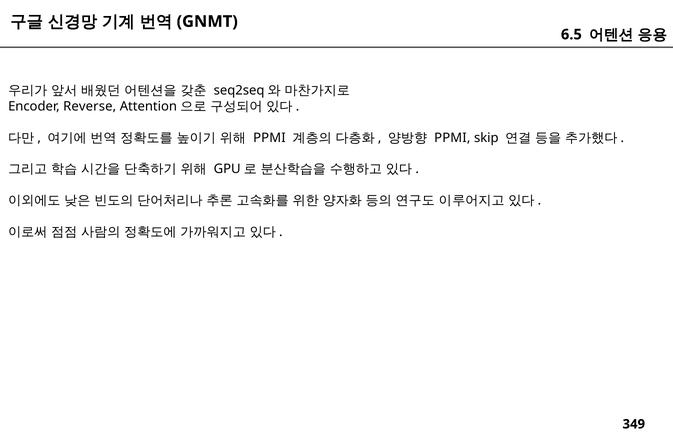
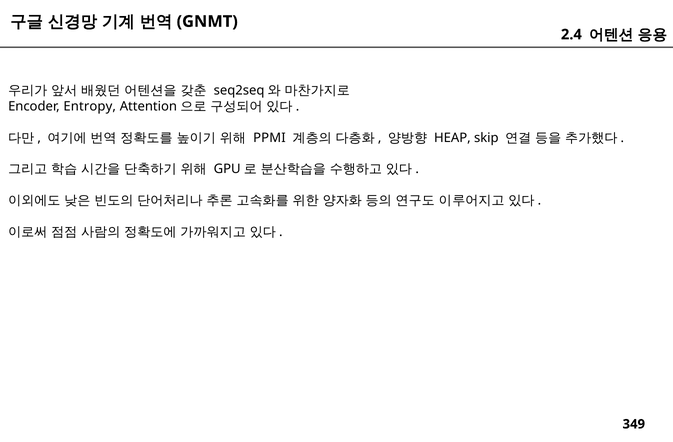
6.5: 6.5 -> 2.4
Reverse: Reverse -> Entropy
PPMI at (452, 138): PPMI -> HEAP
